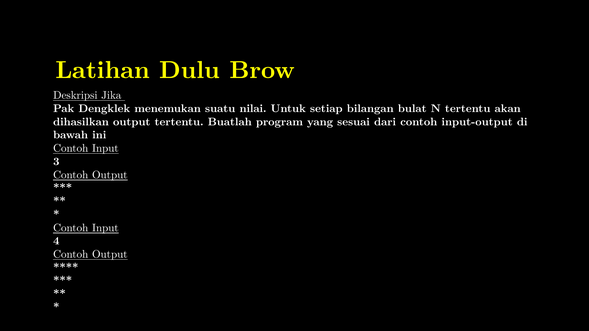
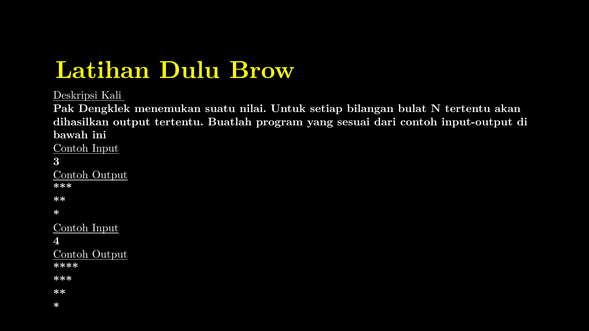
Jika: Jika -> Kali
